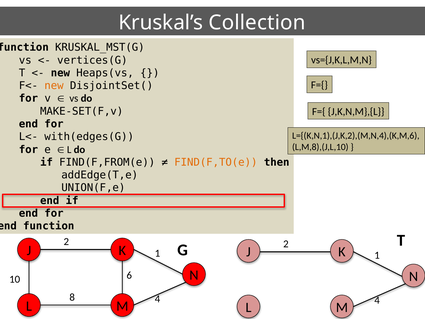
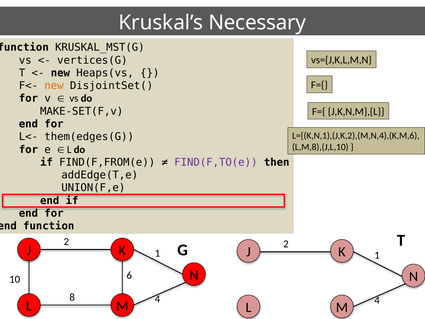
Collection: Collection -> Necessary
with(edges(G: with(edges(G -> them(edges(G
FIND(F,TO(e colour: orange -> purple
